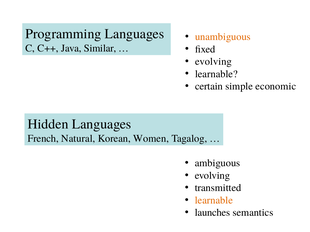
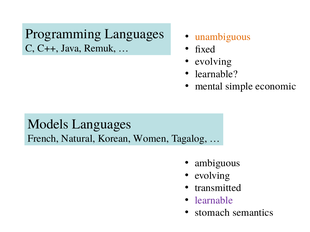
Similar: Similar -> Remuk
certain: certain -> mental
Hidden: Hidden -> Models
learnable at (214, 201) colour: orange -> purple
launches: launches -> stomach
